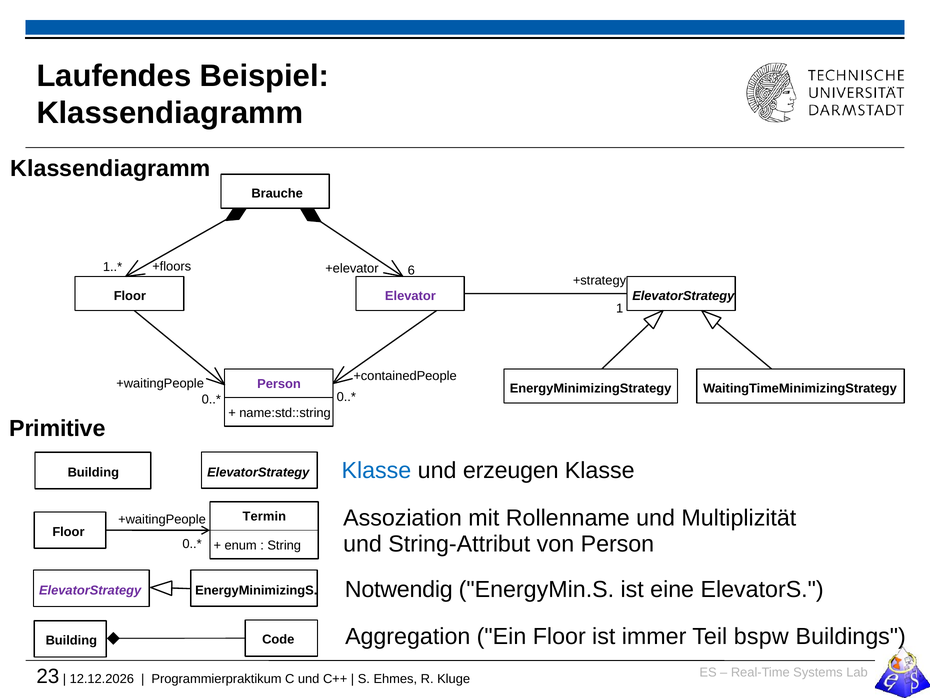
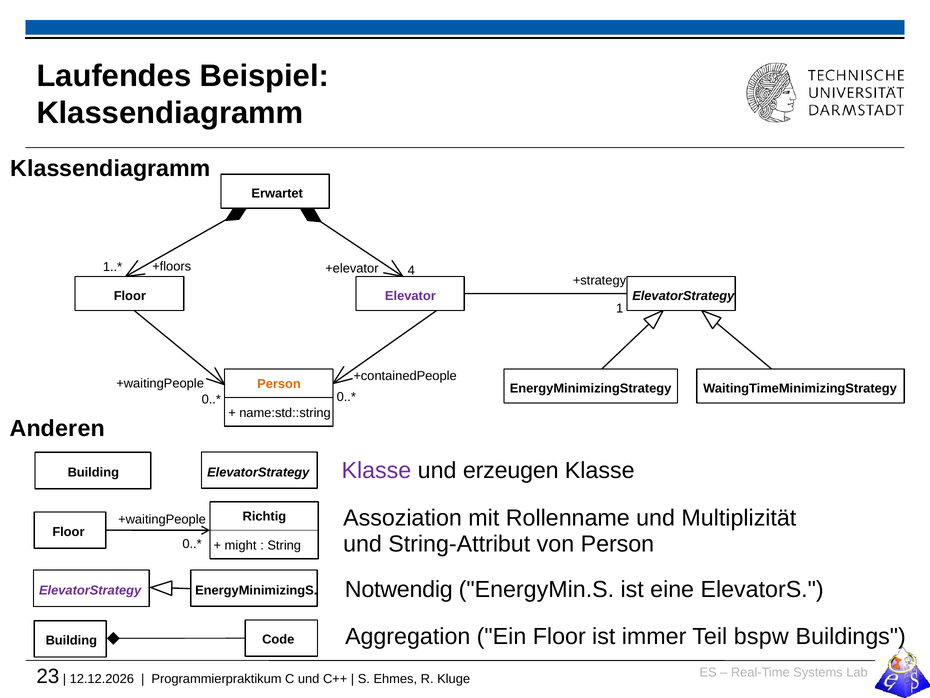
Brauche: Brauche -> Erwartet
6: 6 -> 4
Person at (279, 384) colour: purple -> orange
Primitive: Primitive -> Anderen
Klasse at (376, 470) colour: blue -> purple
Termin: Termin -> Richtig
enum: enum -> might
